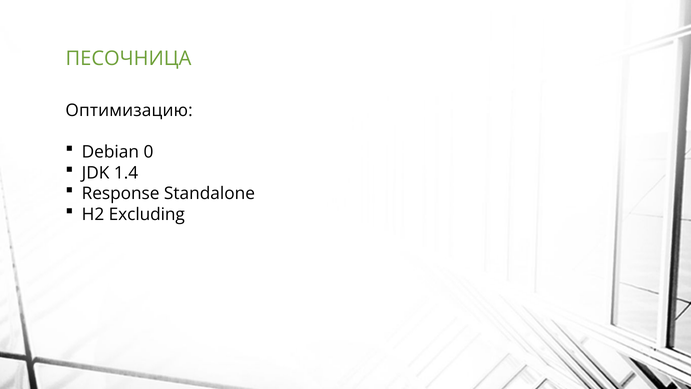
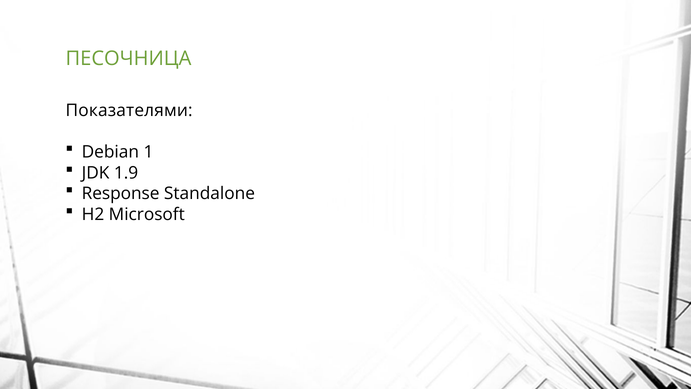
Оптимизацию: Оптимизацию -> Показателями
0: 0 -> 1
1.4: 1.4 -> 1.9
Excluding: Excluding -> Microsoft
